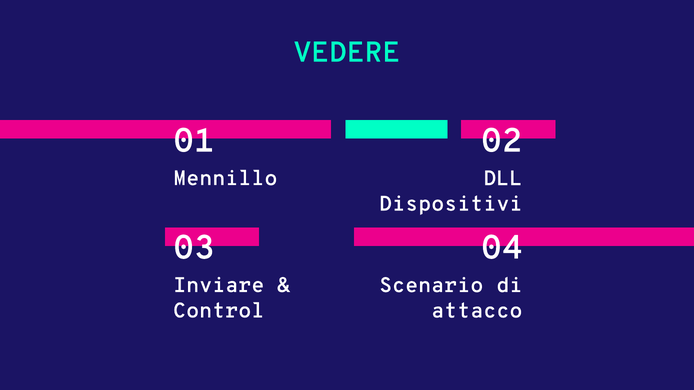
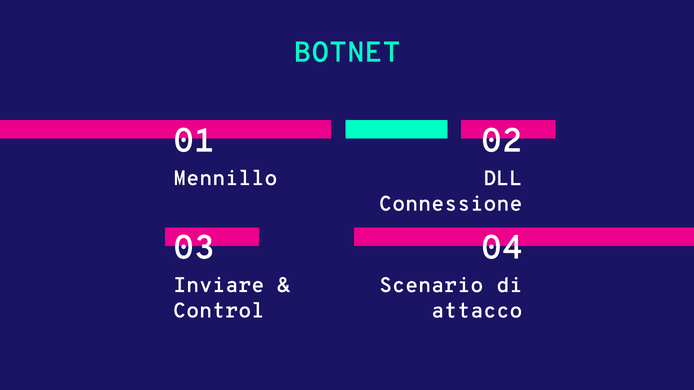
VEDERE: VEDERE -> BOTNET
Dispositivi: Dispositivi -> Connessione
